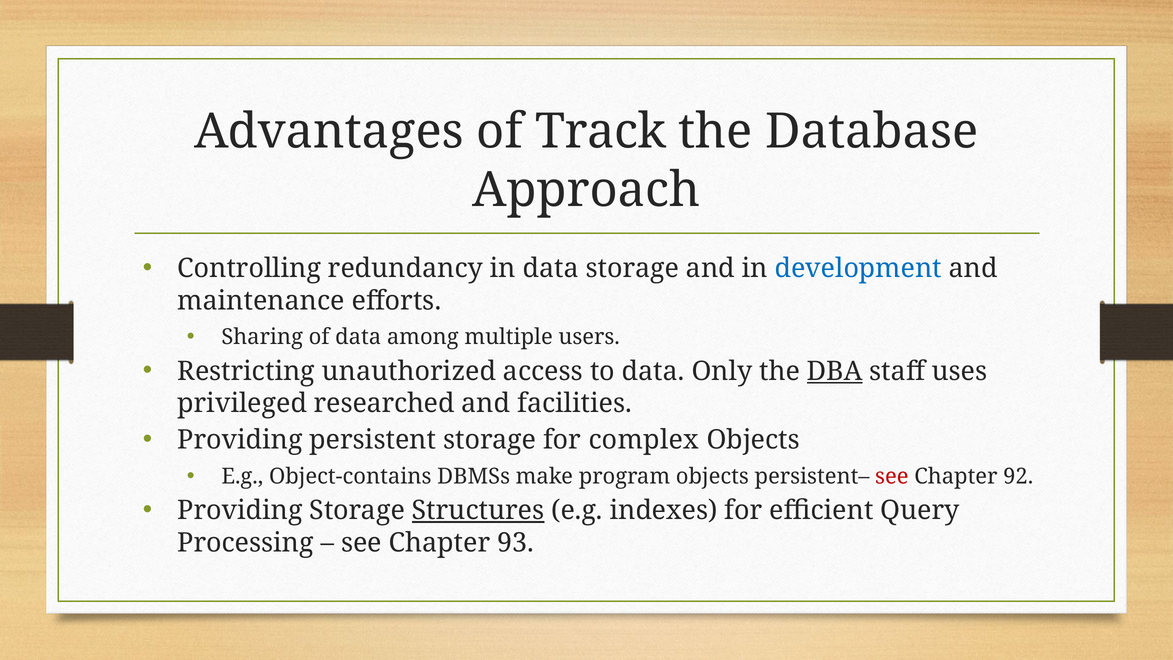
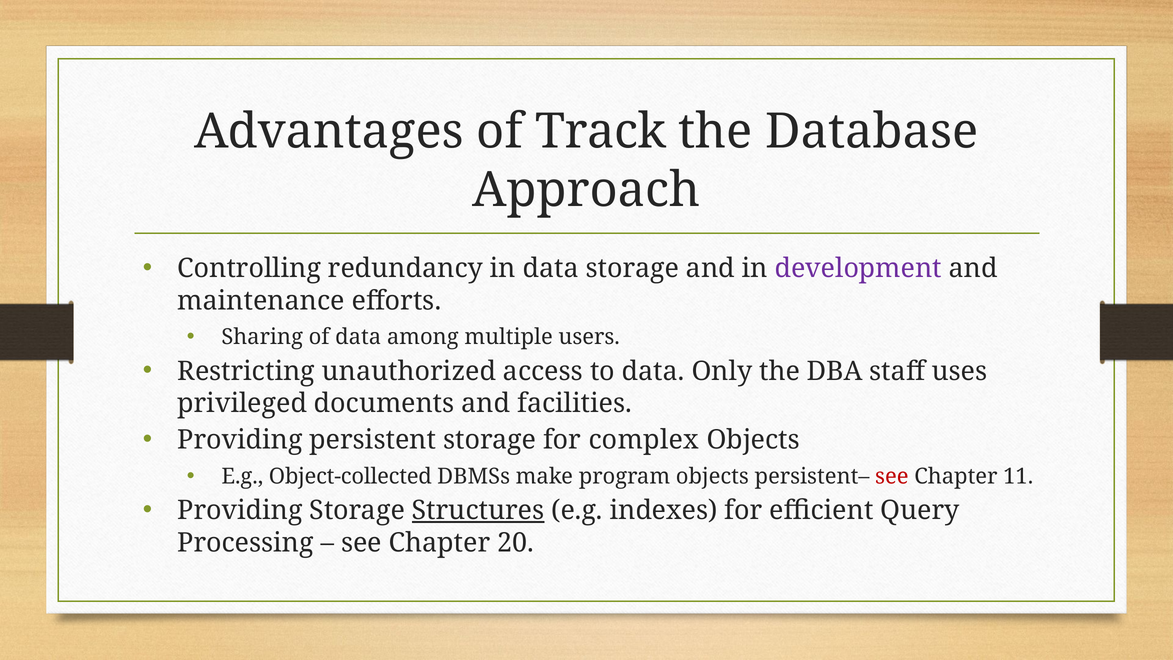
development colour: blue -> purple
DBA underline: present -> none
researched: researched -> documents
Object-contains: Object-contains -> Object-collected
92: 92 -> 11
93: 93 -> 20
